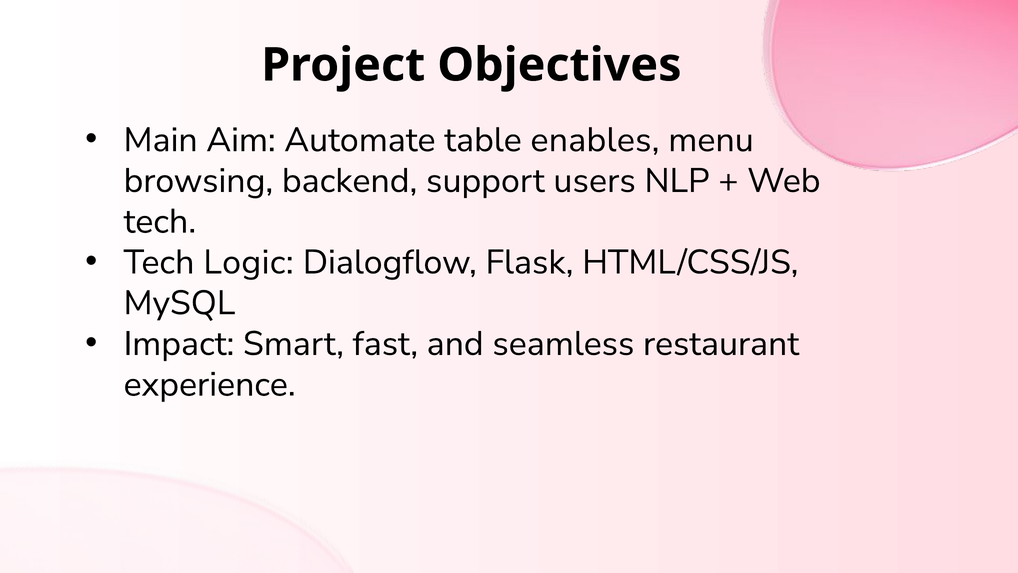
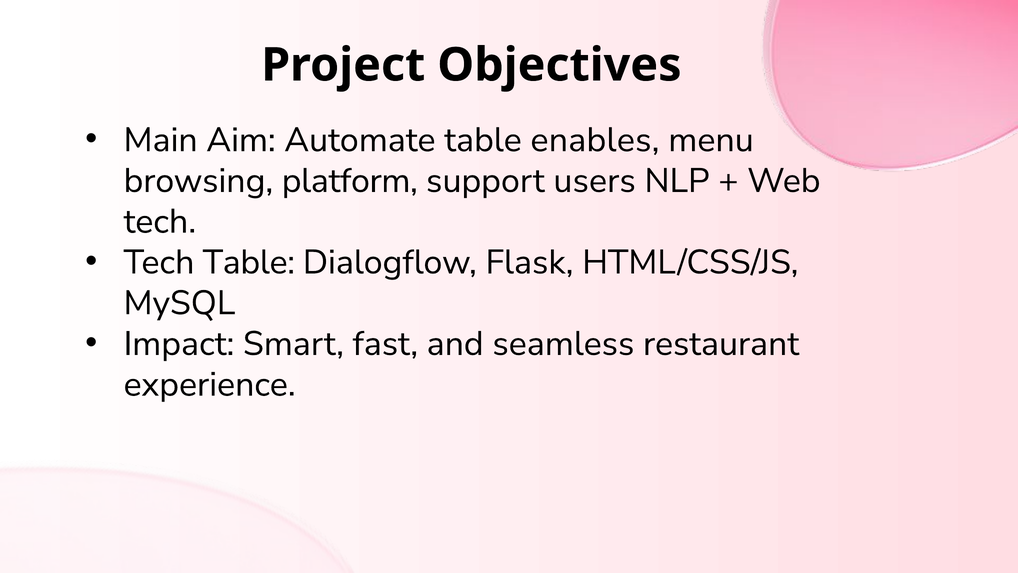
backend: backend -> platform
Tech Logic: Logic -> Table
